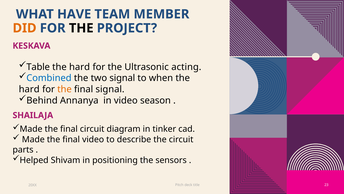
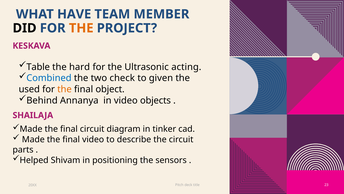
DID colour: orange -> black
THE at (81, 28) colour: black -> orange
two signal: signal -> check
when: when -> given
hard at (29, 89): hard -> used
final signal: signal -> object
season: season -> objects
